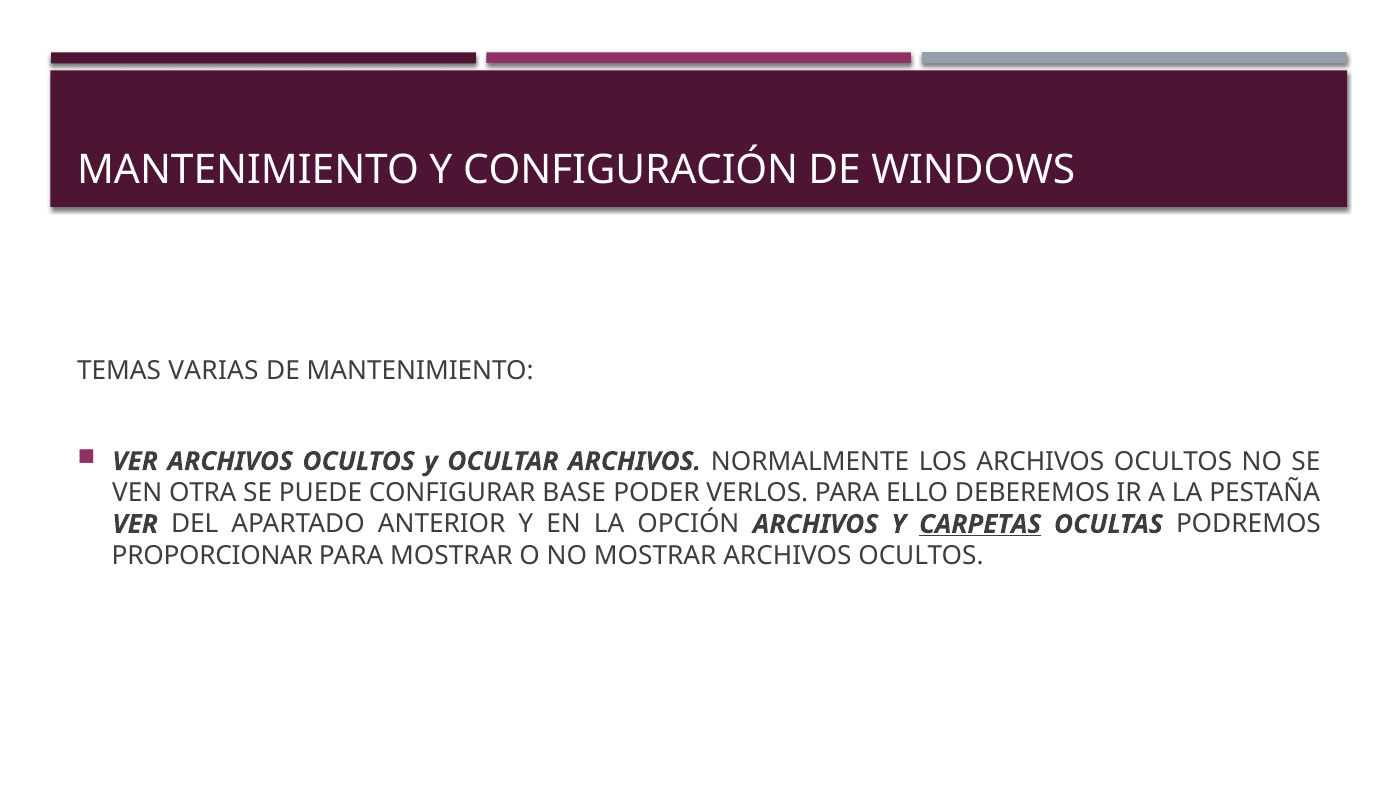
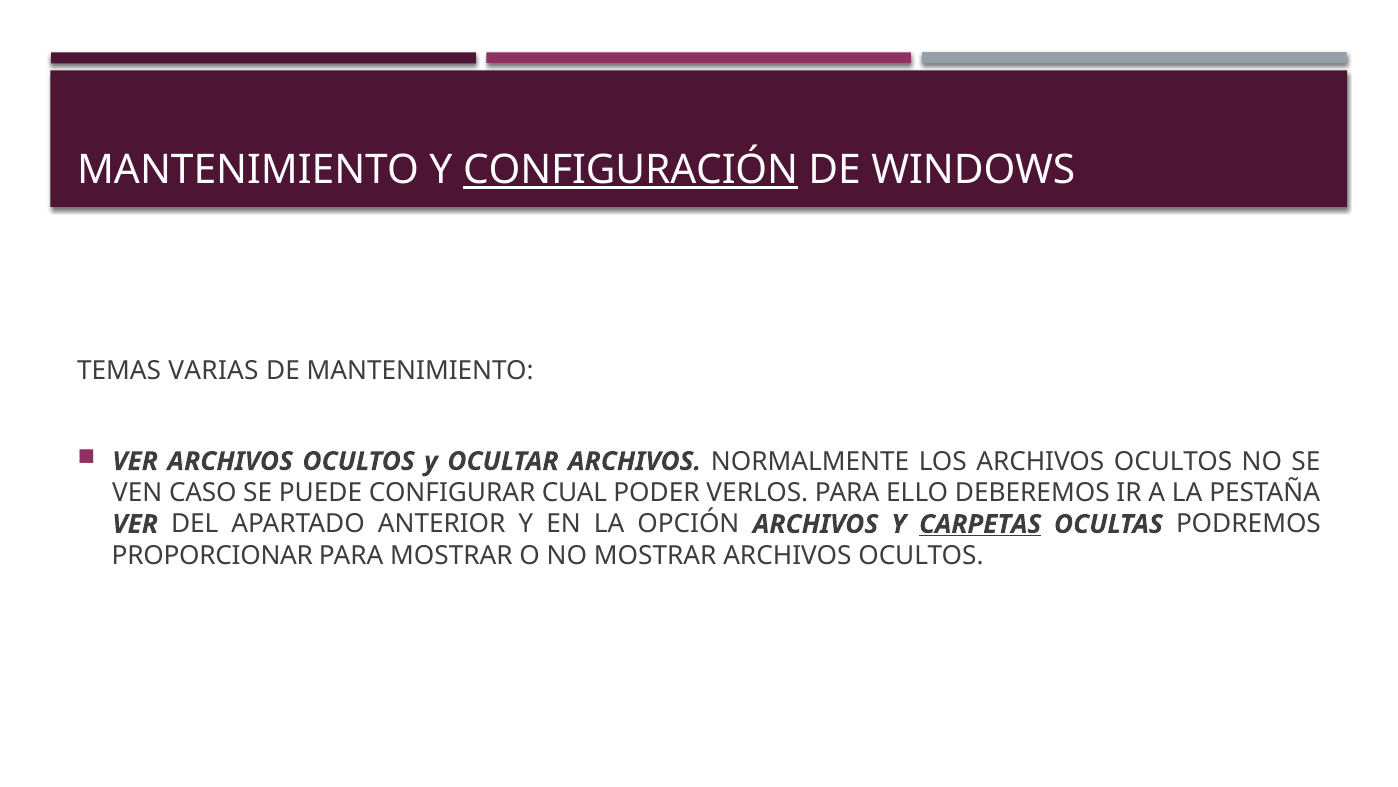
CONFIGURACIÓN underline: none -> present
OTRA: OTRA -> CASO
BASE: BASE -> CUAL
